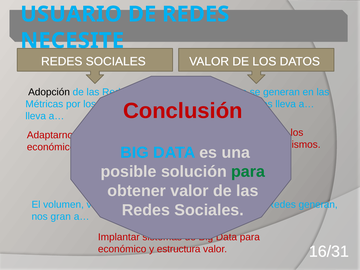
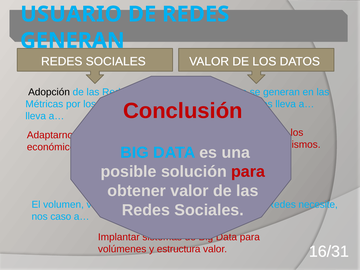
NECESITE at (72, 41): NECESITE -> GENERAN
para at (248, 172) colour: green -> red
generan at (318, 205): generan -> necesite
gran: gran -> caso
económico at (122, 249): económico -> volúmenes
